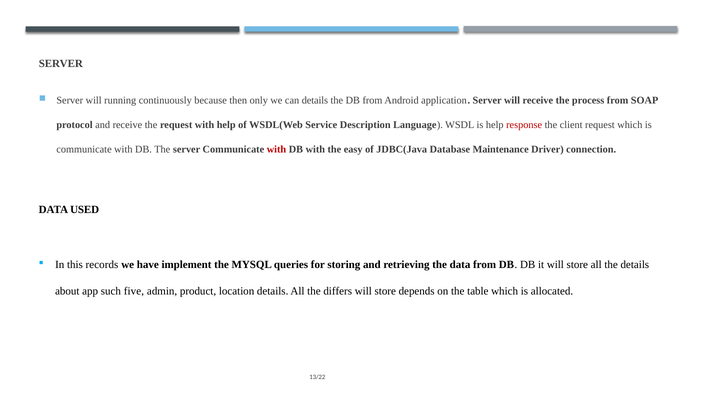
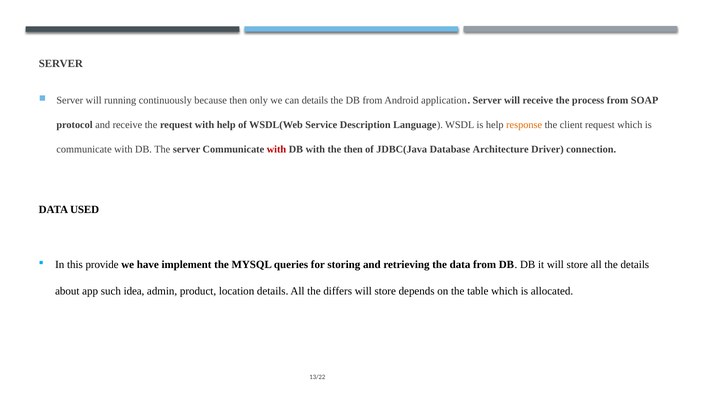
response colour: red -> orange
the easy: easy -> then
Maintenance: Maintenance -> Architecture
records: records -> provide
five: five -> idea
